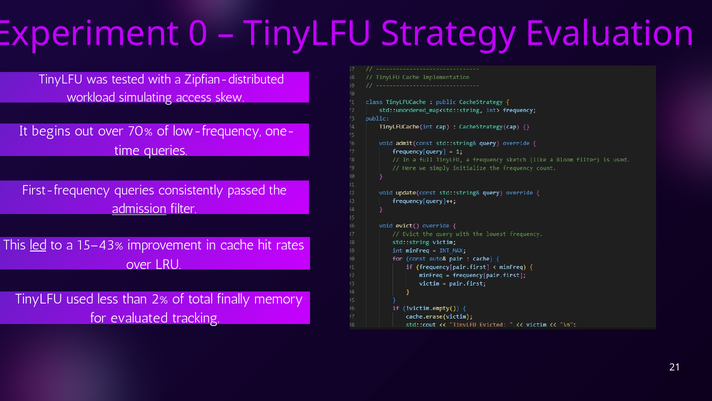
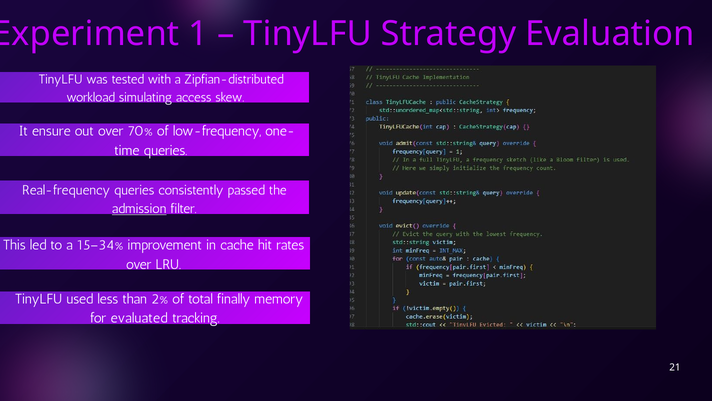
0: 0 -> 1
begins: begins -> ensure
First-frequency: First-frequency -> Real-frequency
led underline: present -> none
15–43%: 15–43% -> 15–34%
